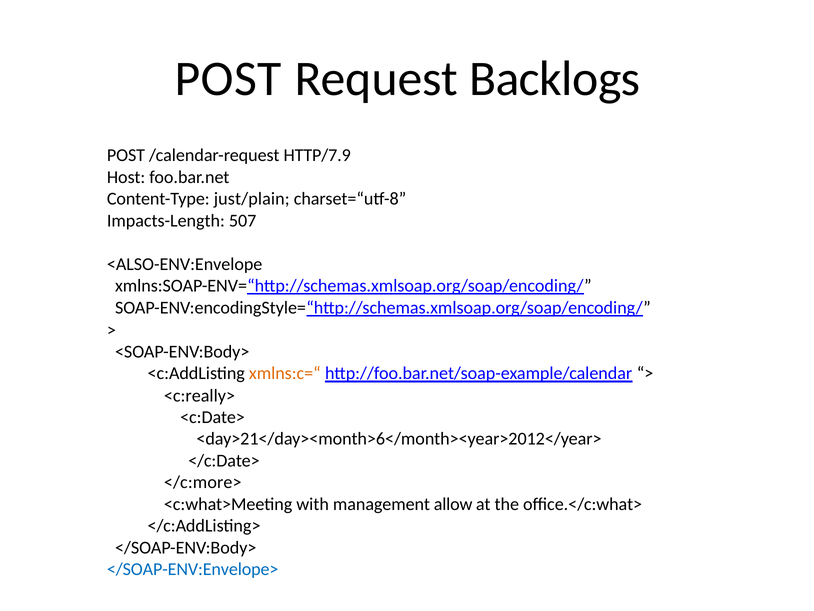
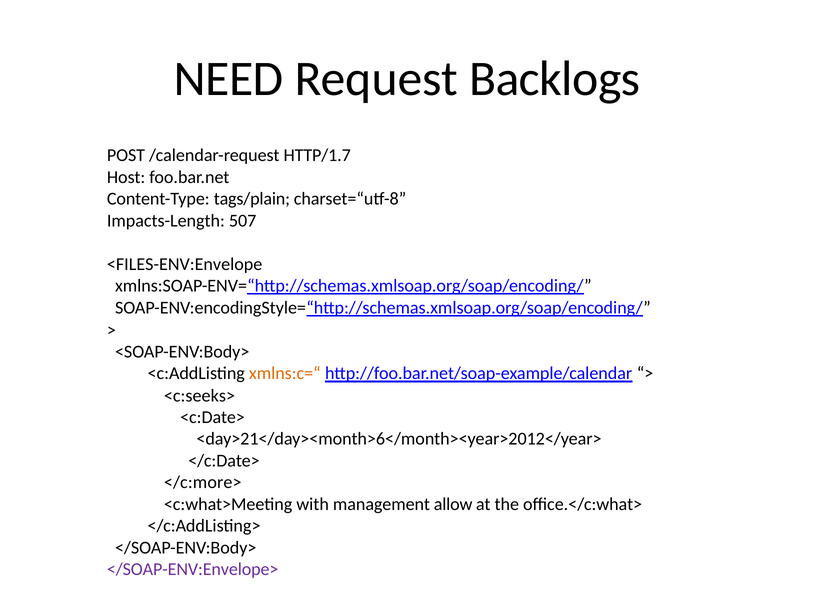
POST at (228, 79): POST -> NEED
HTTP/7.9: HTTP/7.9 -> HTTP/1.7
just/plain: just/plain -> tags/plain
<ALSO-ENV:Envelope: <ALSO-ENV:Envelope -> <FILES-ENV:Envelope
<c:really>: <c:really> -> <c:seeks>
</SOAP-ENV:Envelope> colour: blue -> purple
